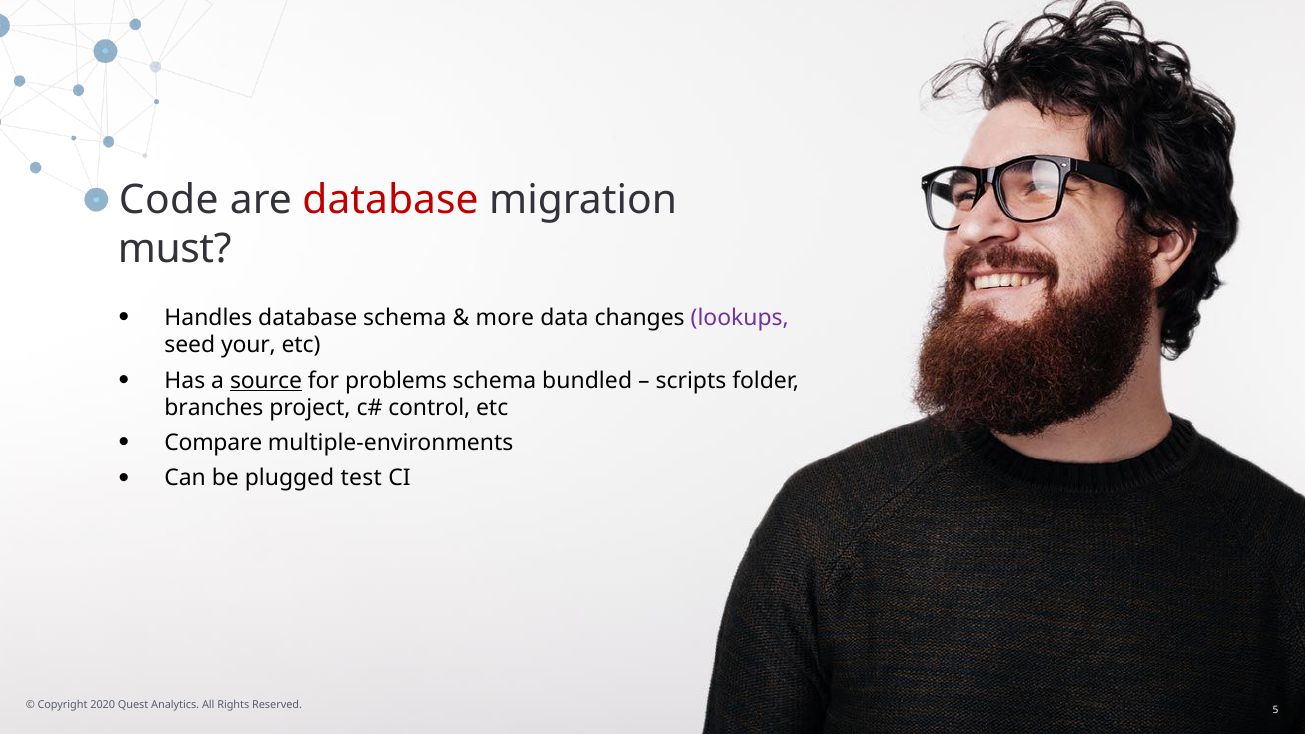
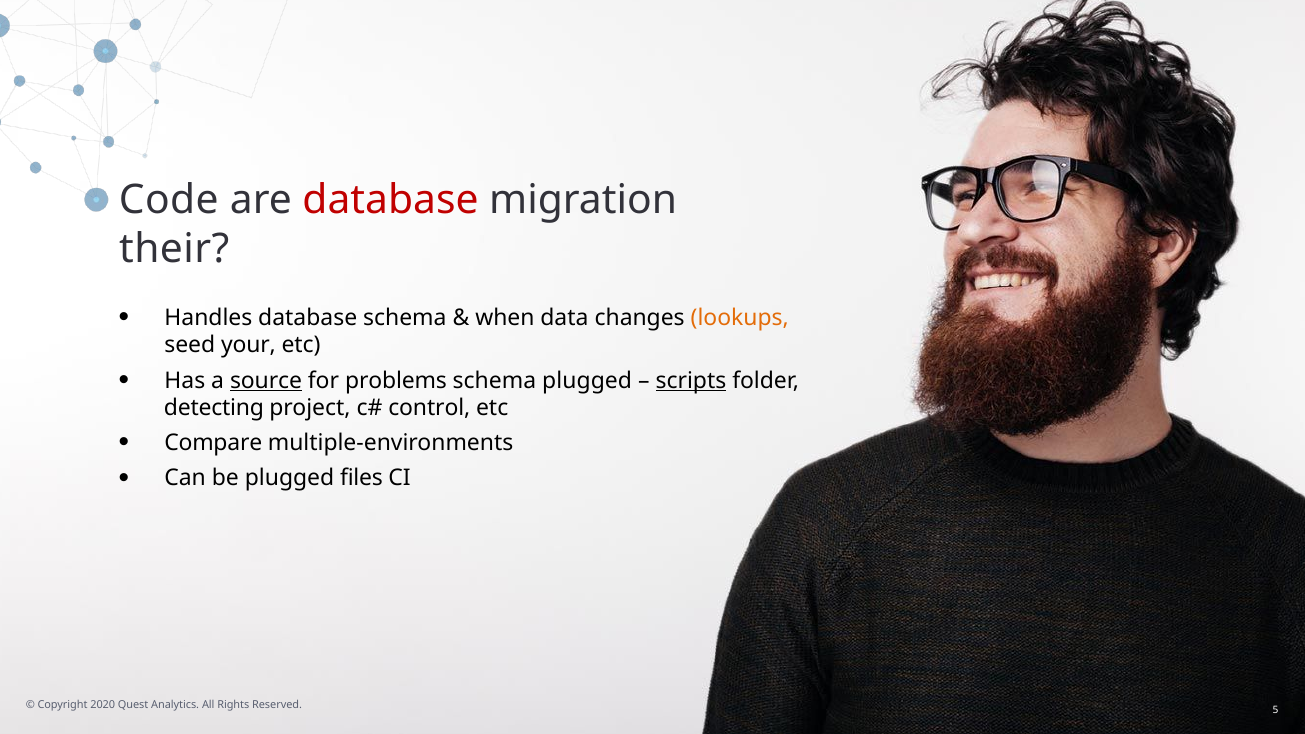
must: must -> their
more: more -> when
lookups colour: purple -> orange
schema bundled: bundled -> plugged
scripts underline: none -> present
branches: branches -> detecting
test: test -> files
